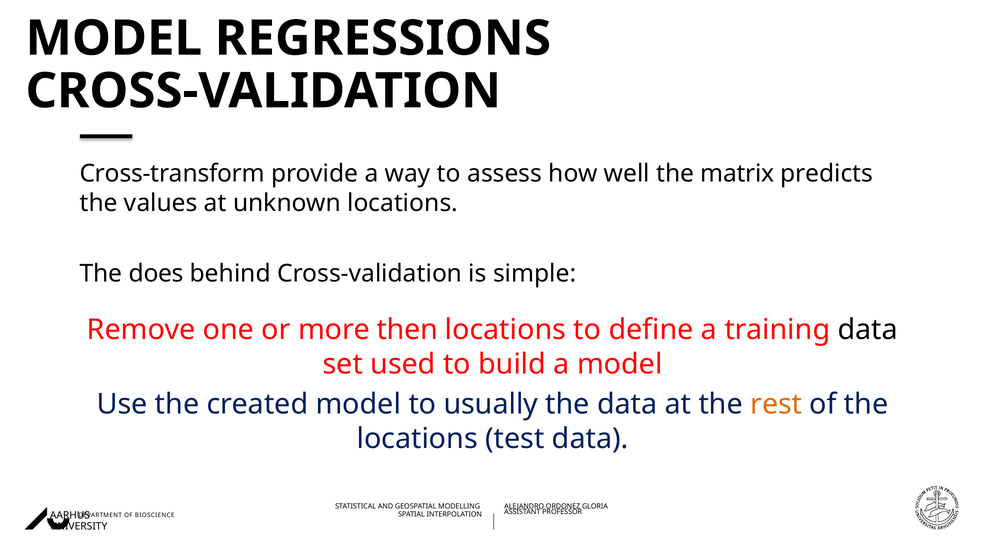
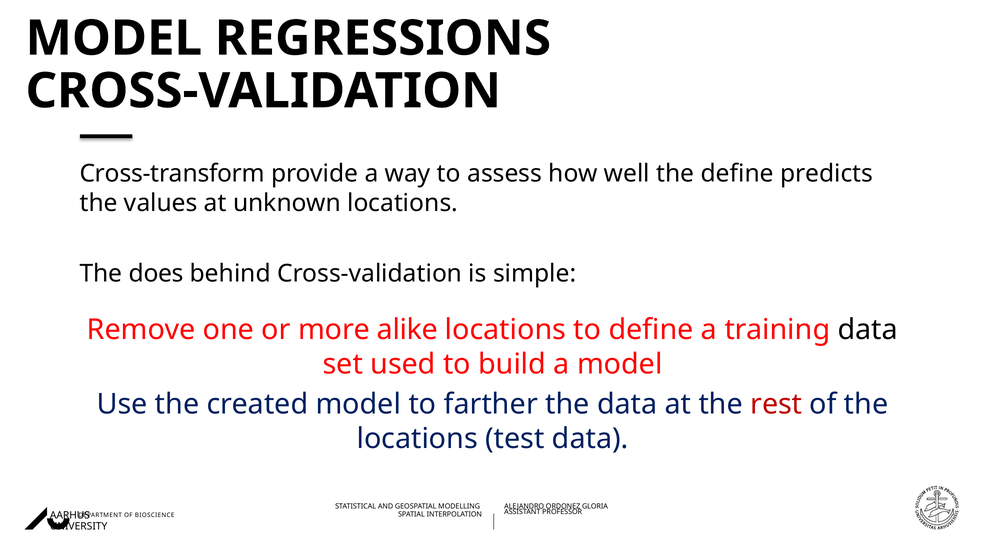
the matrix: matrix -> define
then: then -> alike
usually: usually -> farther
rest colour: orange -> red
